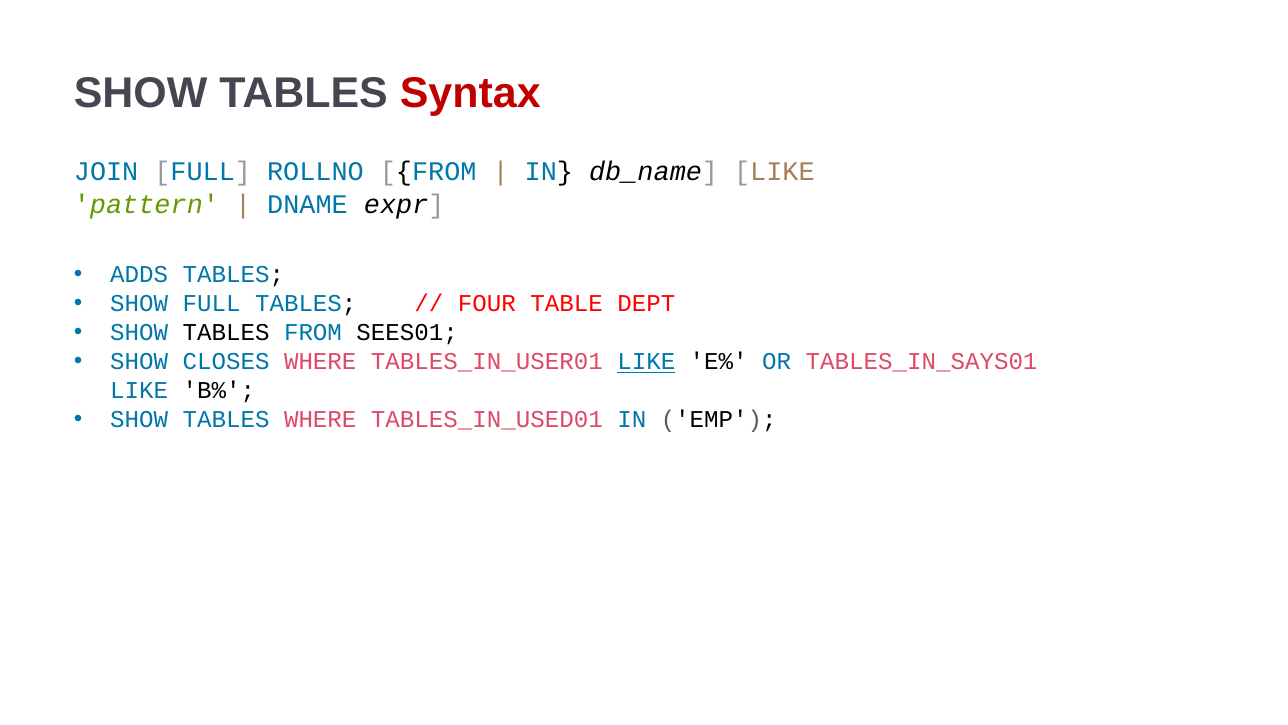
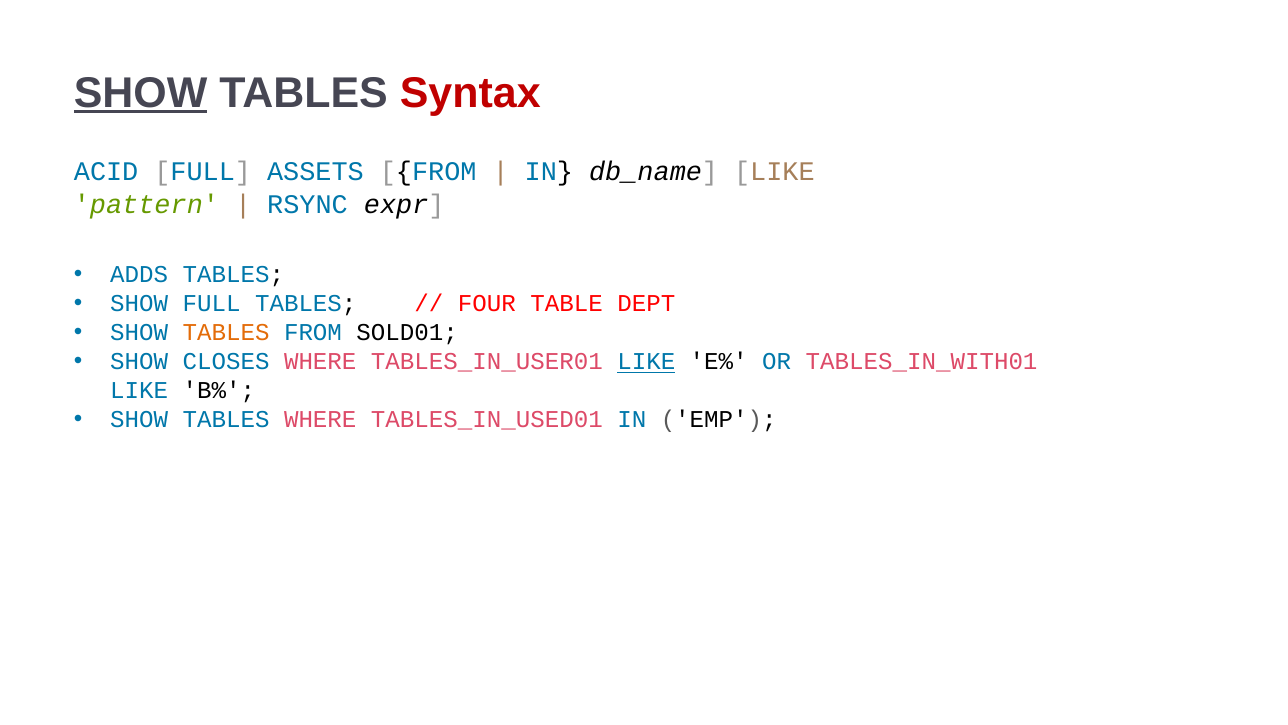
SHOW at (141, 93) underline: none -> present
JOIN: JOIN -> ACID
ROLLNO: ROLLNO -> ASSETS
DNAME: DNAME -> RSYNC
TABLES at (226, 333) colour: black -> orange
SEES01: SEES01 -> SOLD01
TABLES_IN_SAYS01: TABLES_IN_SAYS01 -> TABLES_IN_WITH01
